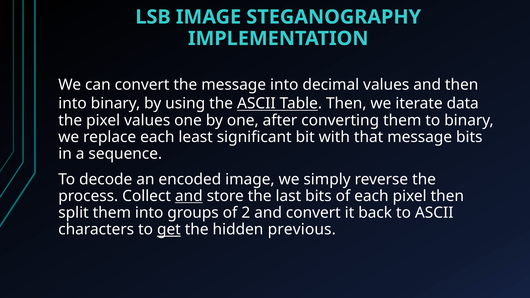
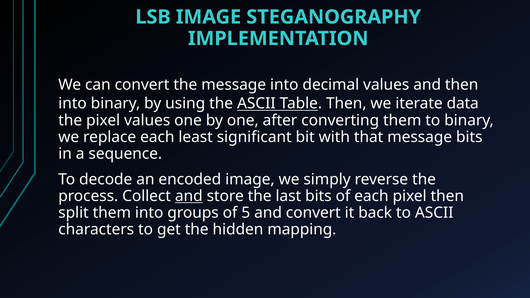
2: 2 -> 5
get underline: present -> none
previous: previous -> mapping
